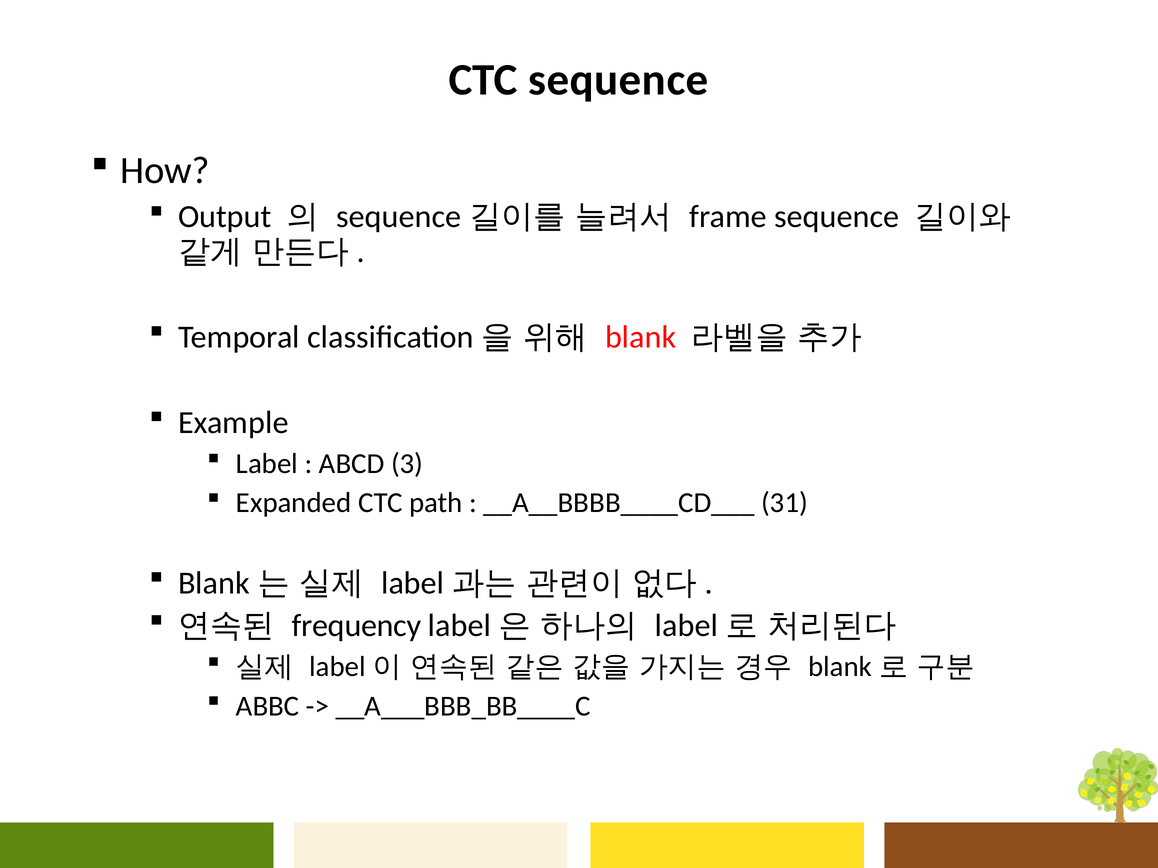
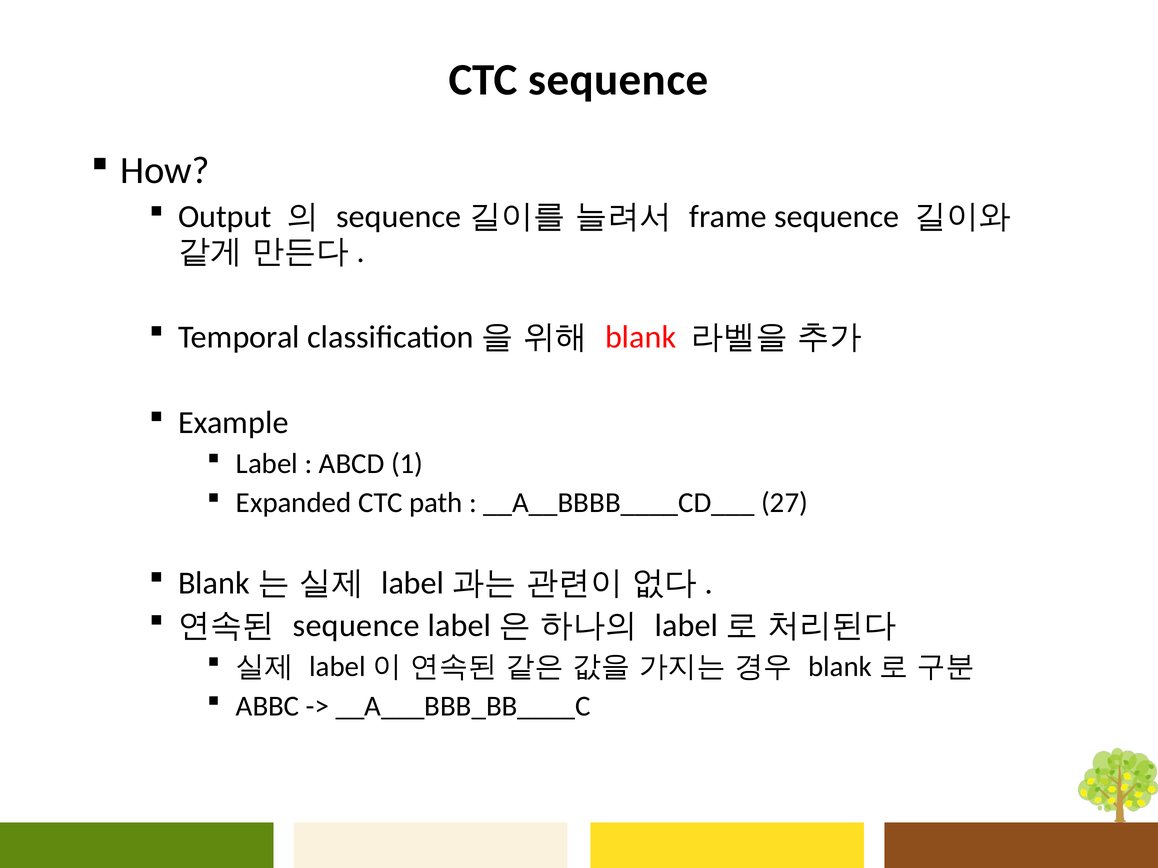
3: 3 -> 1
31: 31 -> 27
frequency at (357, 626): frequency -> sequence
